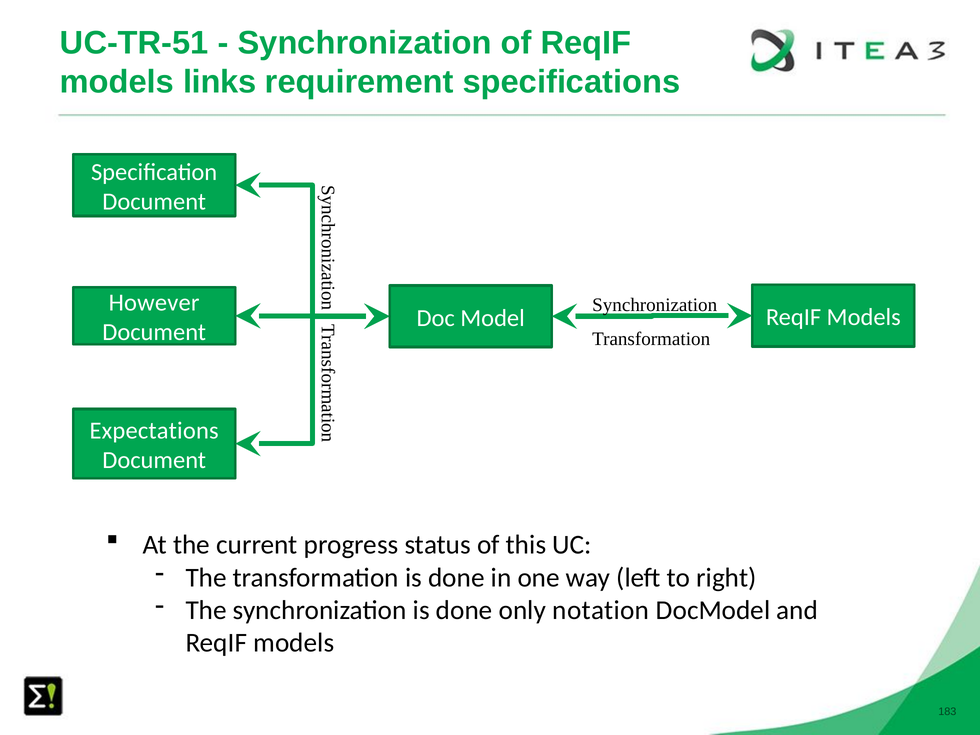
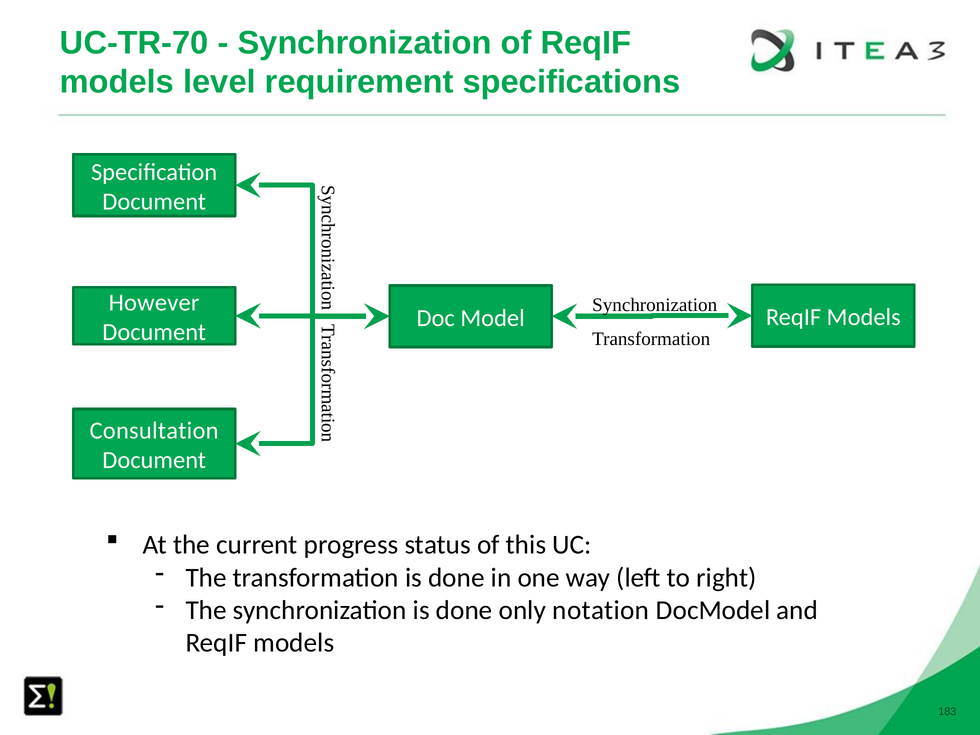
UC-TR-51: UC-TR-51 -> UC-TR-70
links: links -> level
Expectations: Expectations -> Consultation
